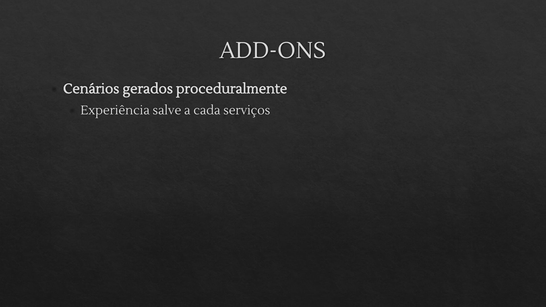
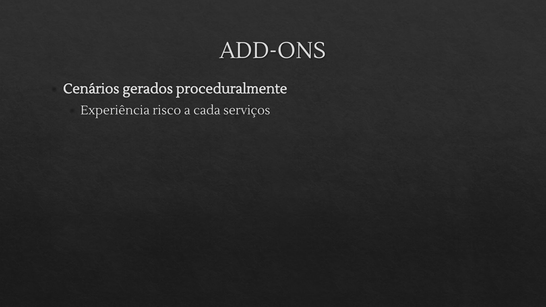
salve: salve -> risco
